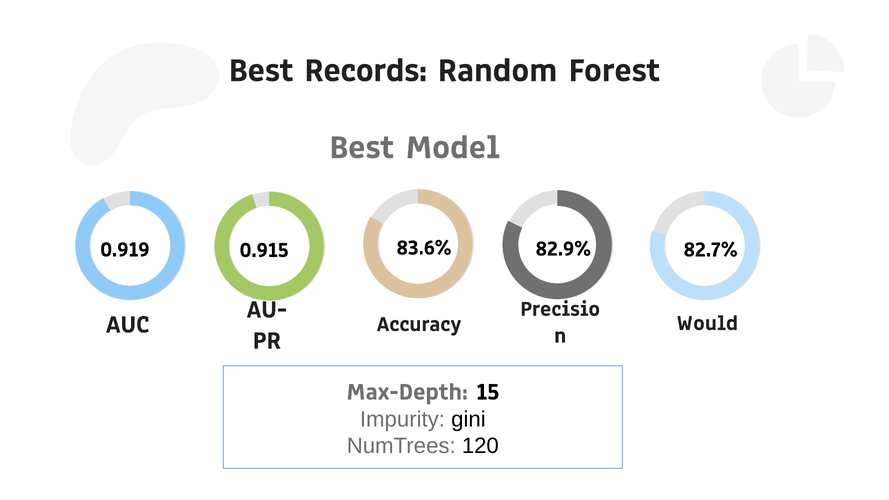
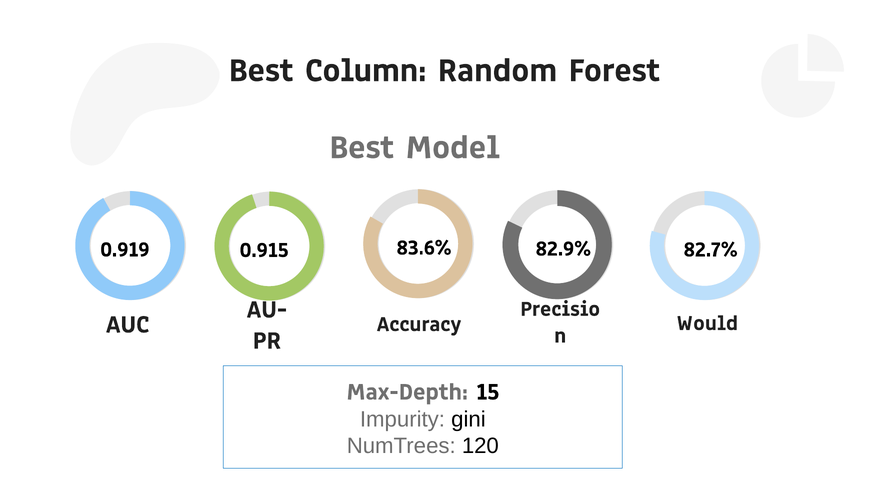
Records: Records -> Column
